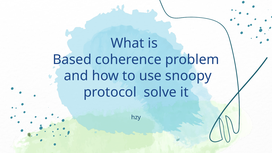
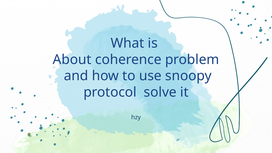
Based: Based -> About
